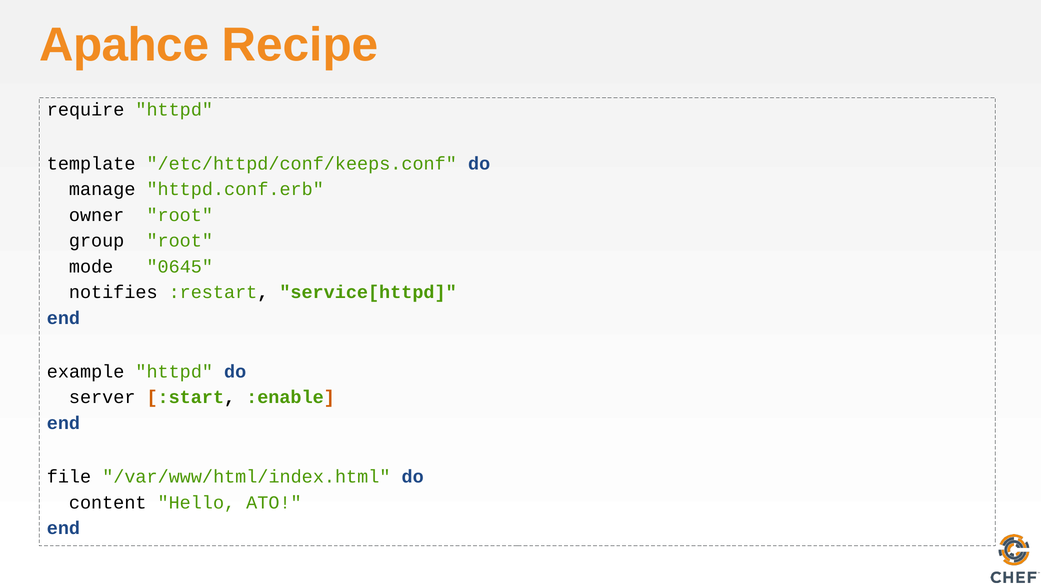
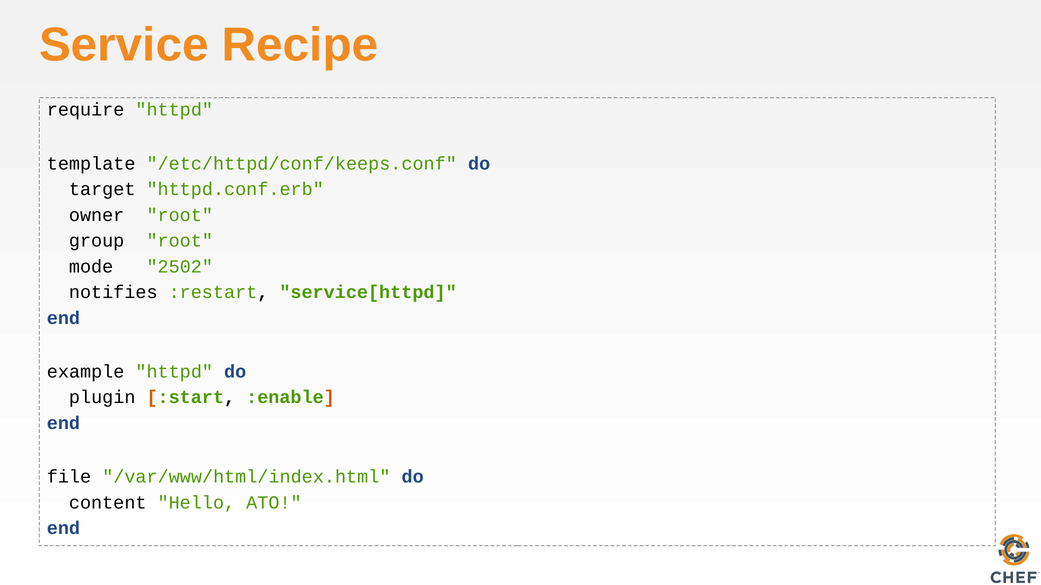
Apahce: Apahce -> Service
manage: manage -> target
0645: 0645 -> 2502
server: server -> plugin
